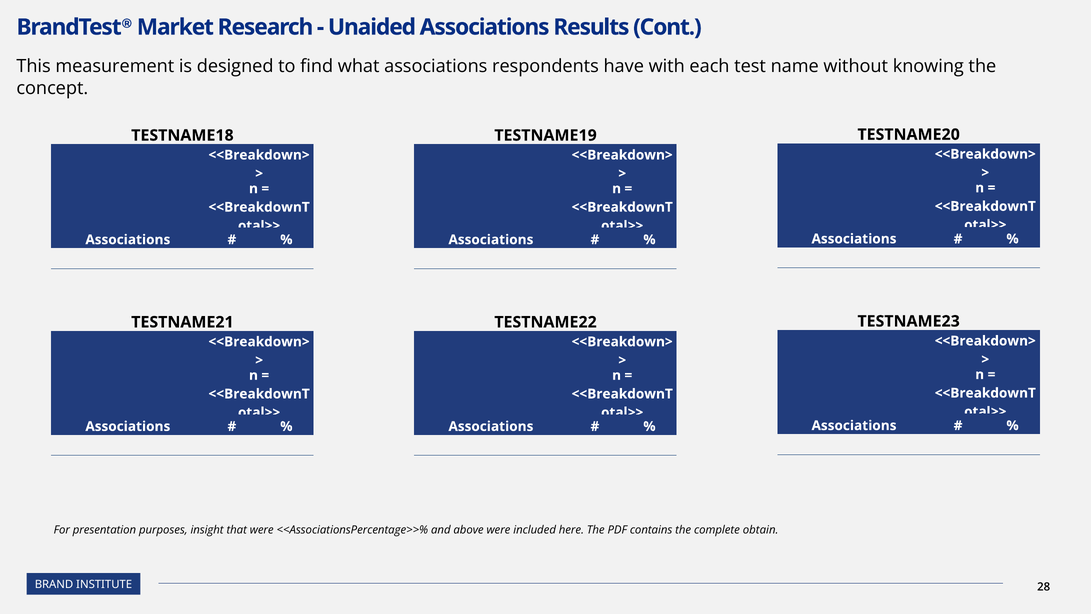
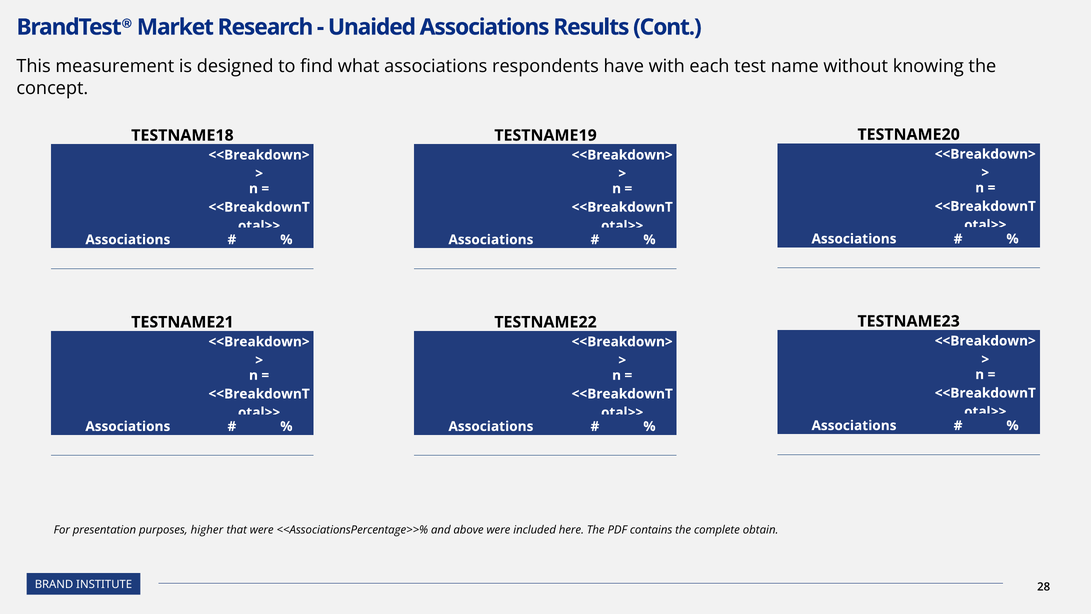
insight: insight -> higher
